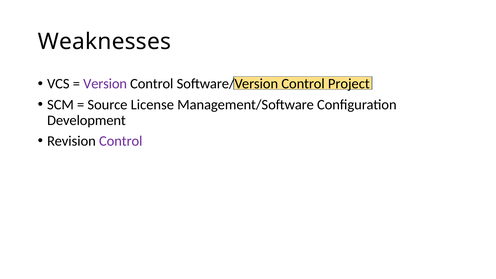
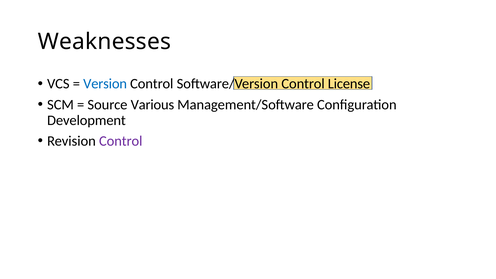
Version colour: purple -> blue
Project: Project -> License
License: License -> Various
